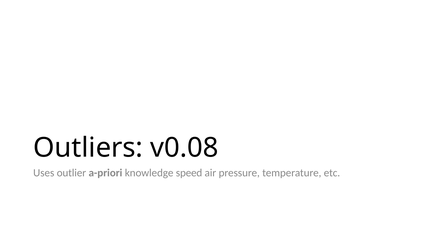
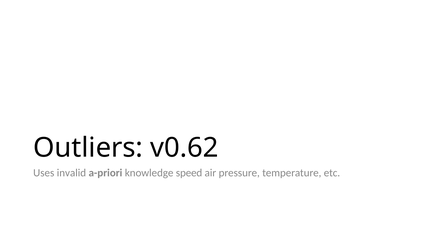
v0.08: v0.08 -> v0.62
outlier: outlier -> invalid
